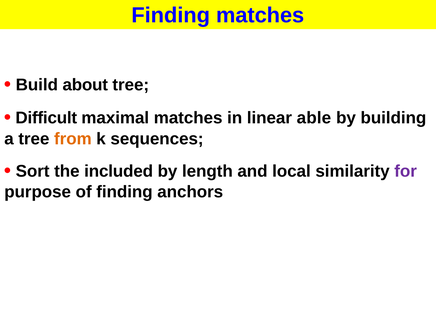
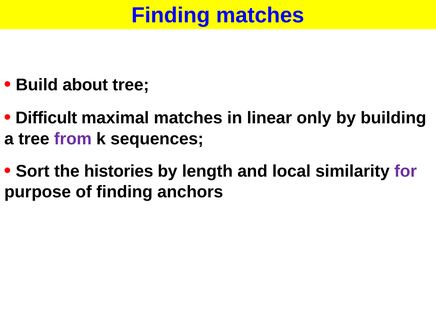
able: able -> only
from colour: orange -> purple
included: included -> histories
